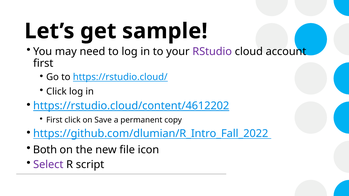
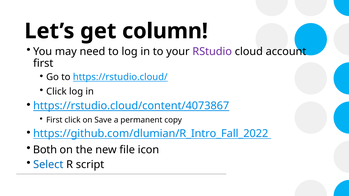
sample: sample -> column
https://rstudio.cloud/content/4612202: https://rstudio.cloud/content/4612202 -> https://rstudio.cloud/content/4073867
Select colour: purple -> blue
